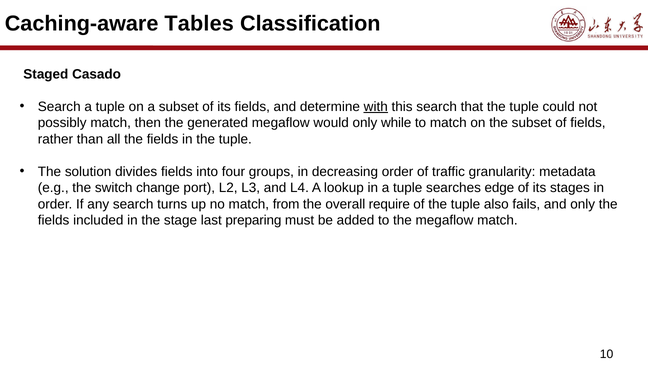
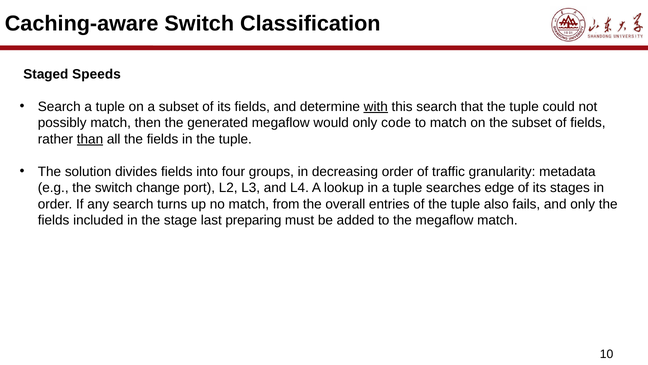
Caching-aware Tables: Tables -> Switch
Casado: Casado -> Speeds
while: while -> code
than underline: none -> present
require: require -> entries
